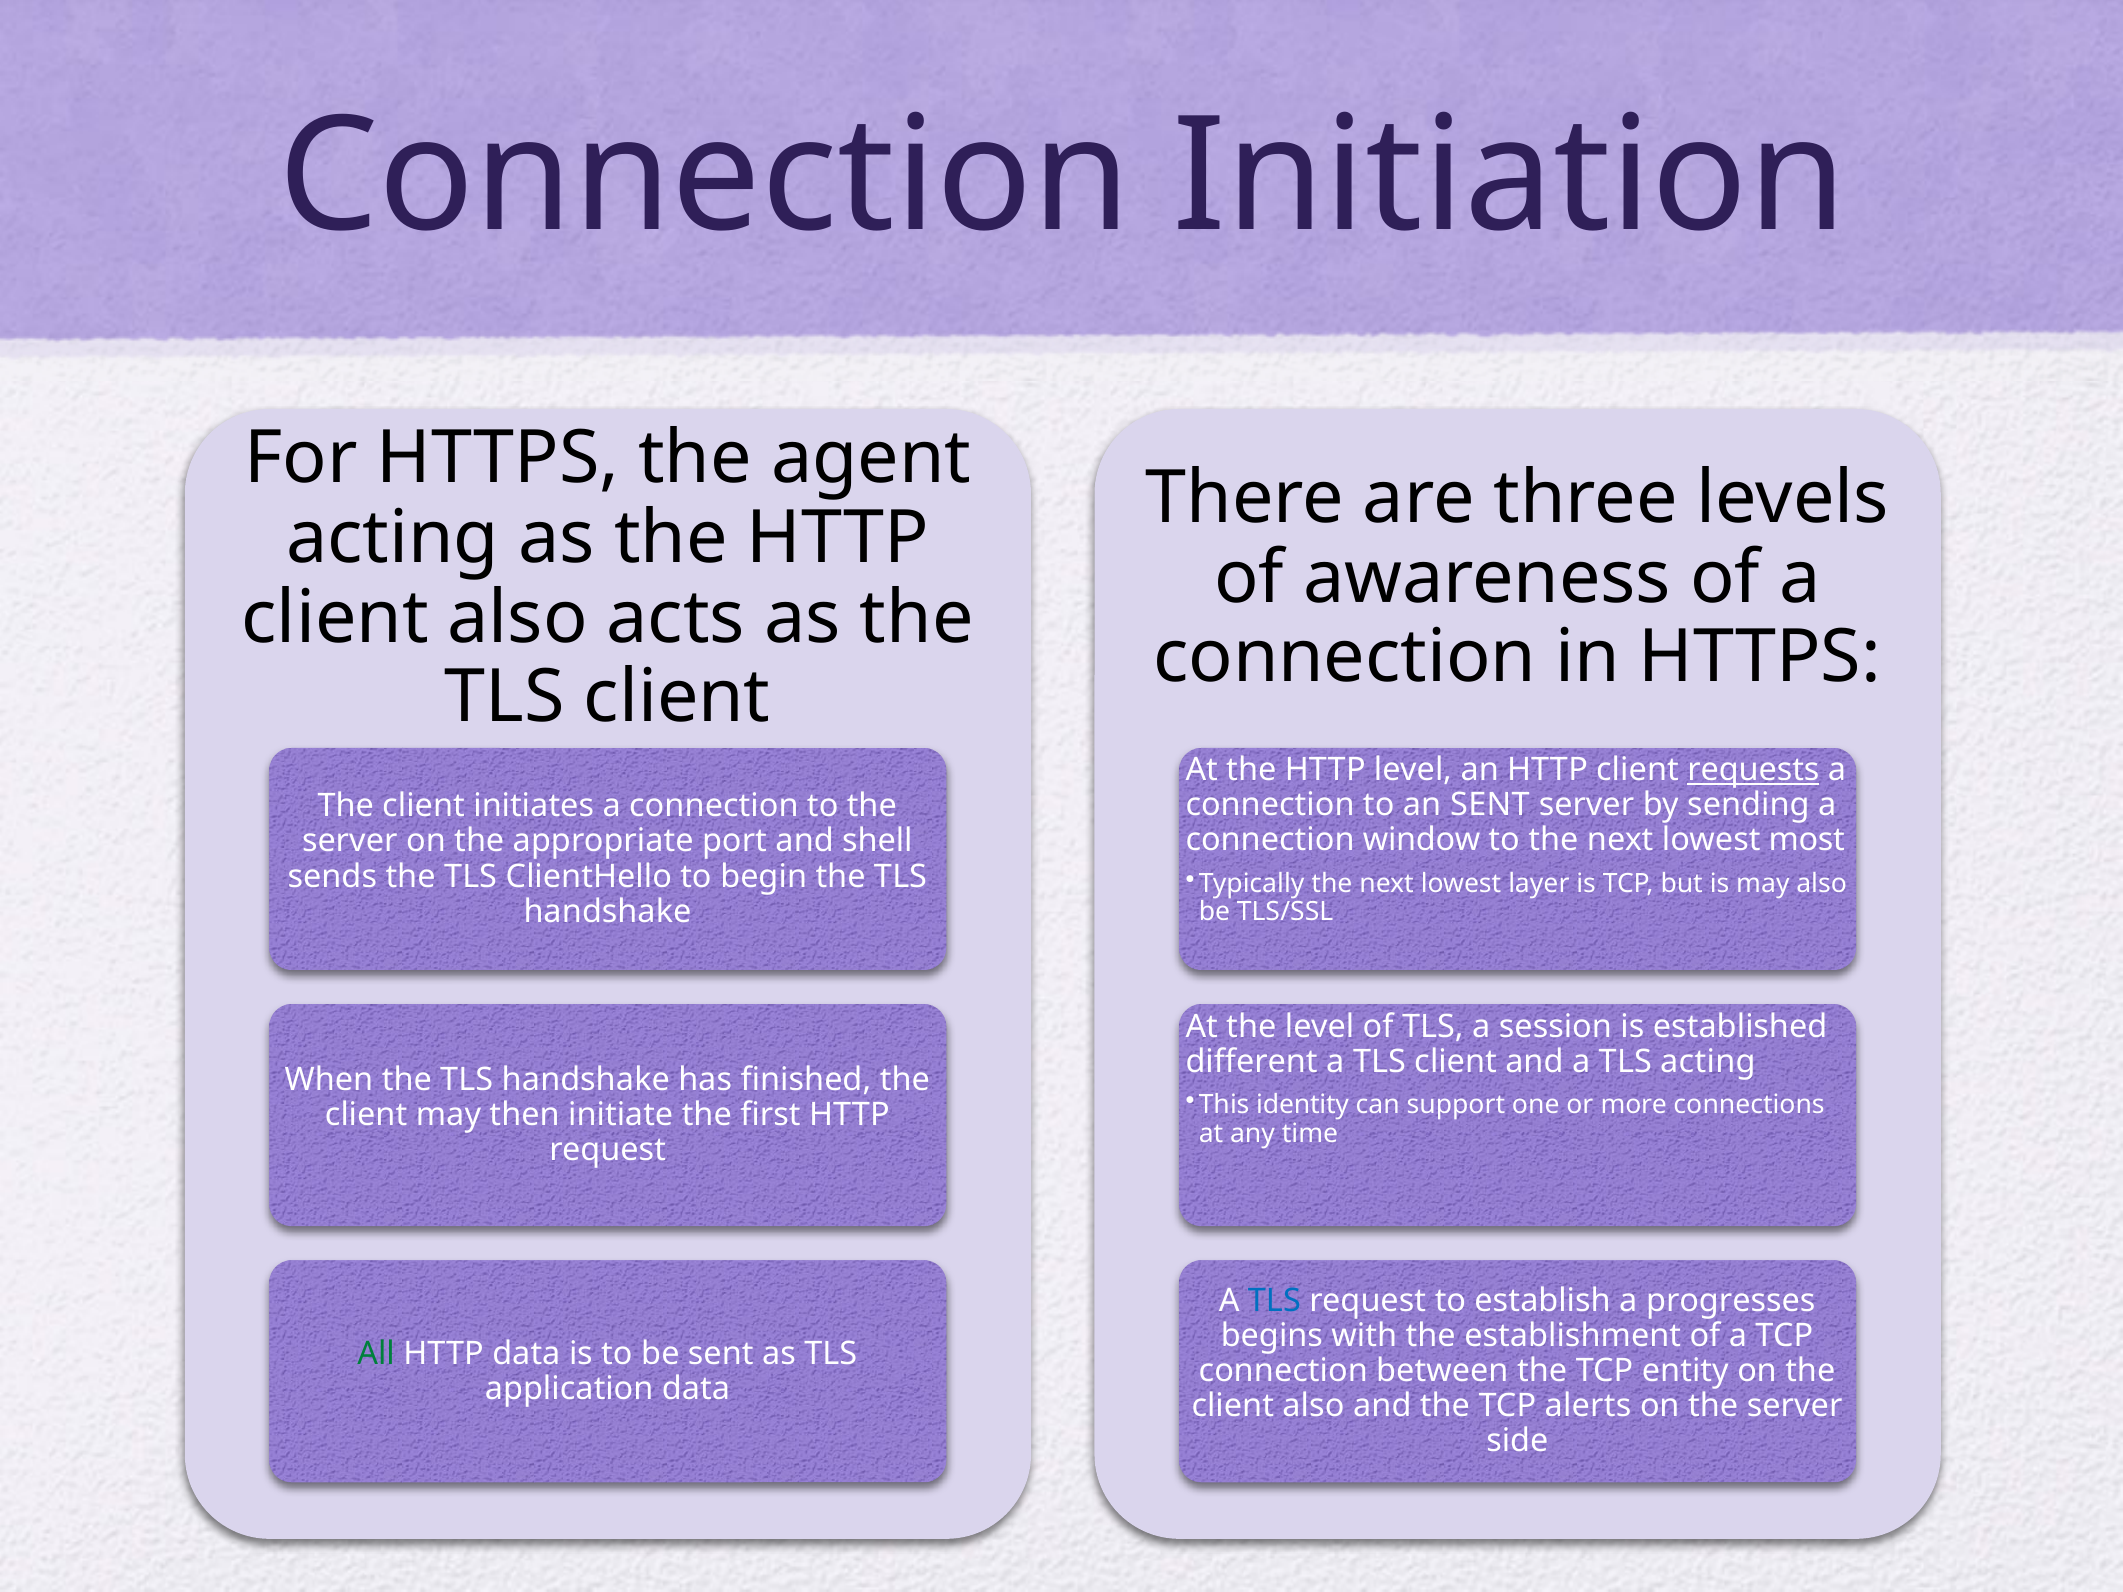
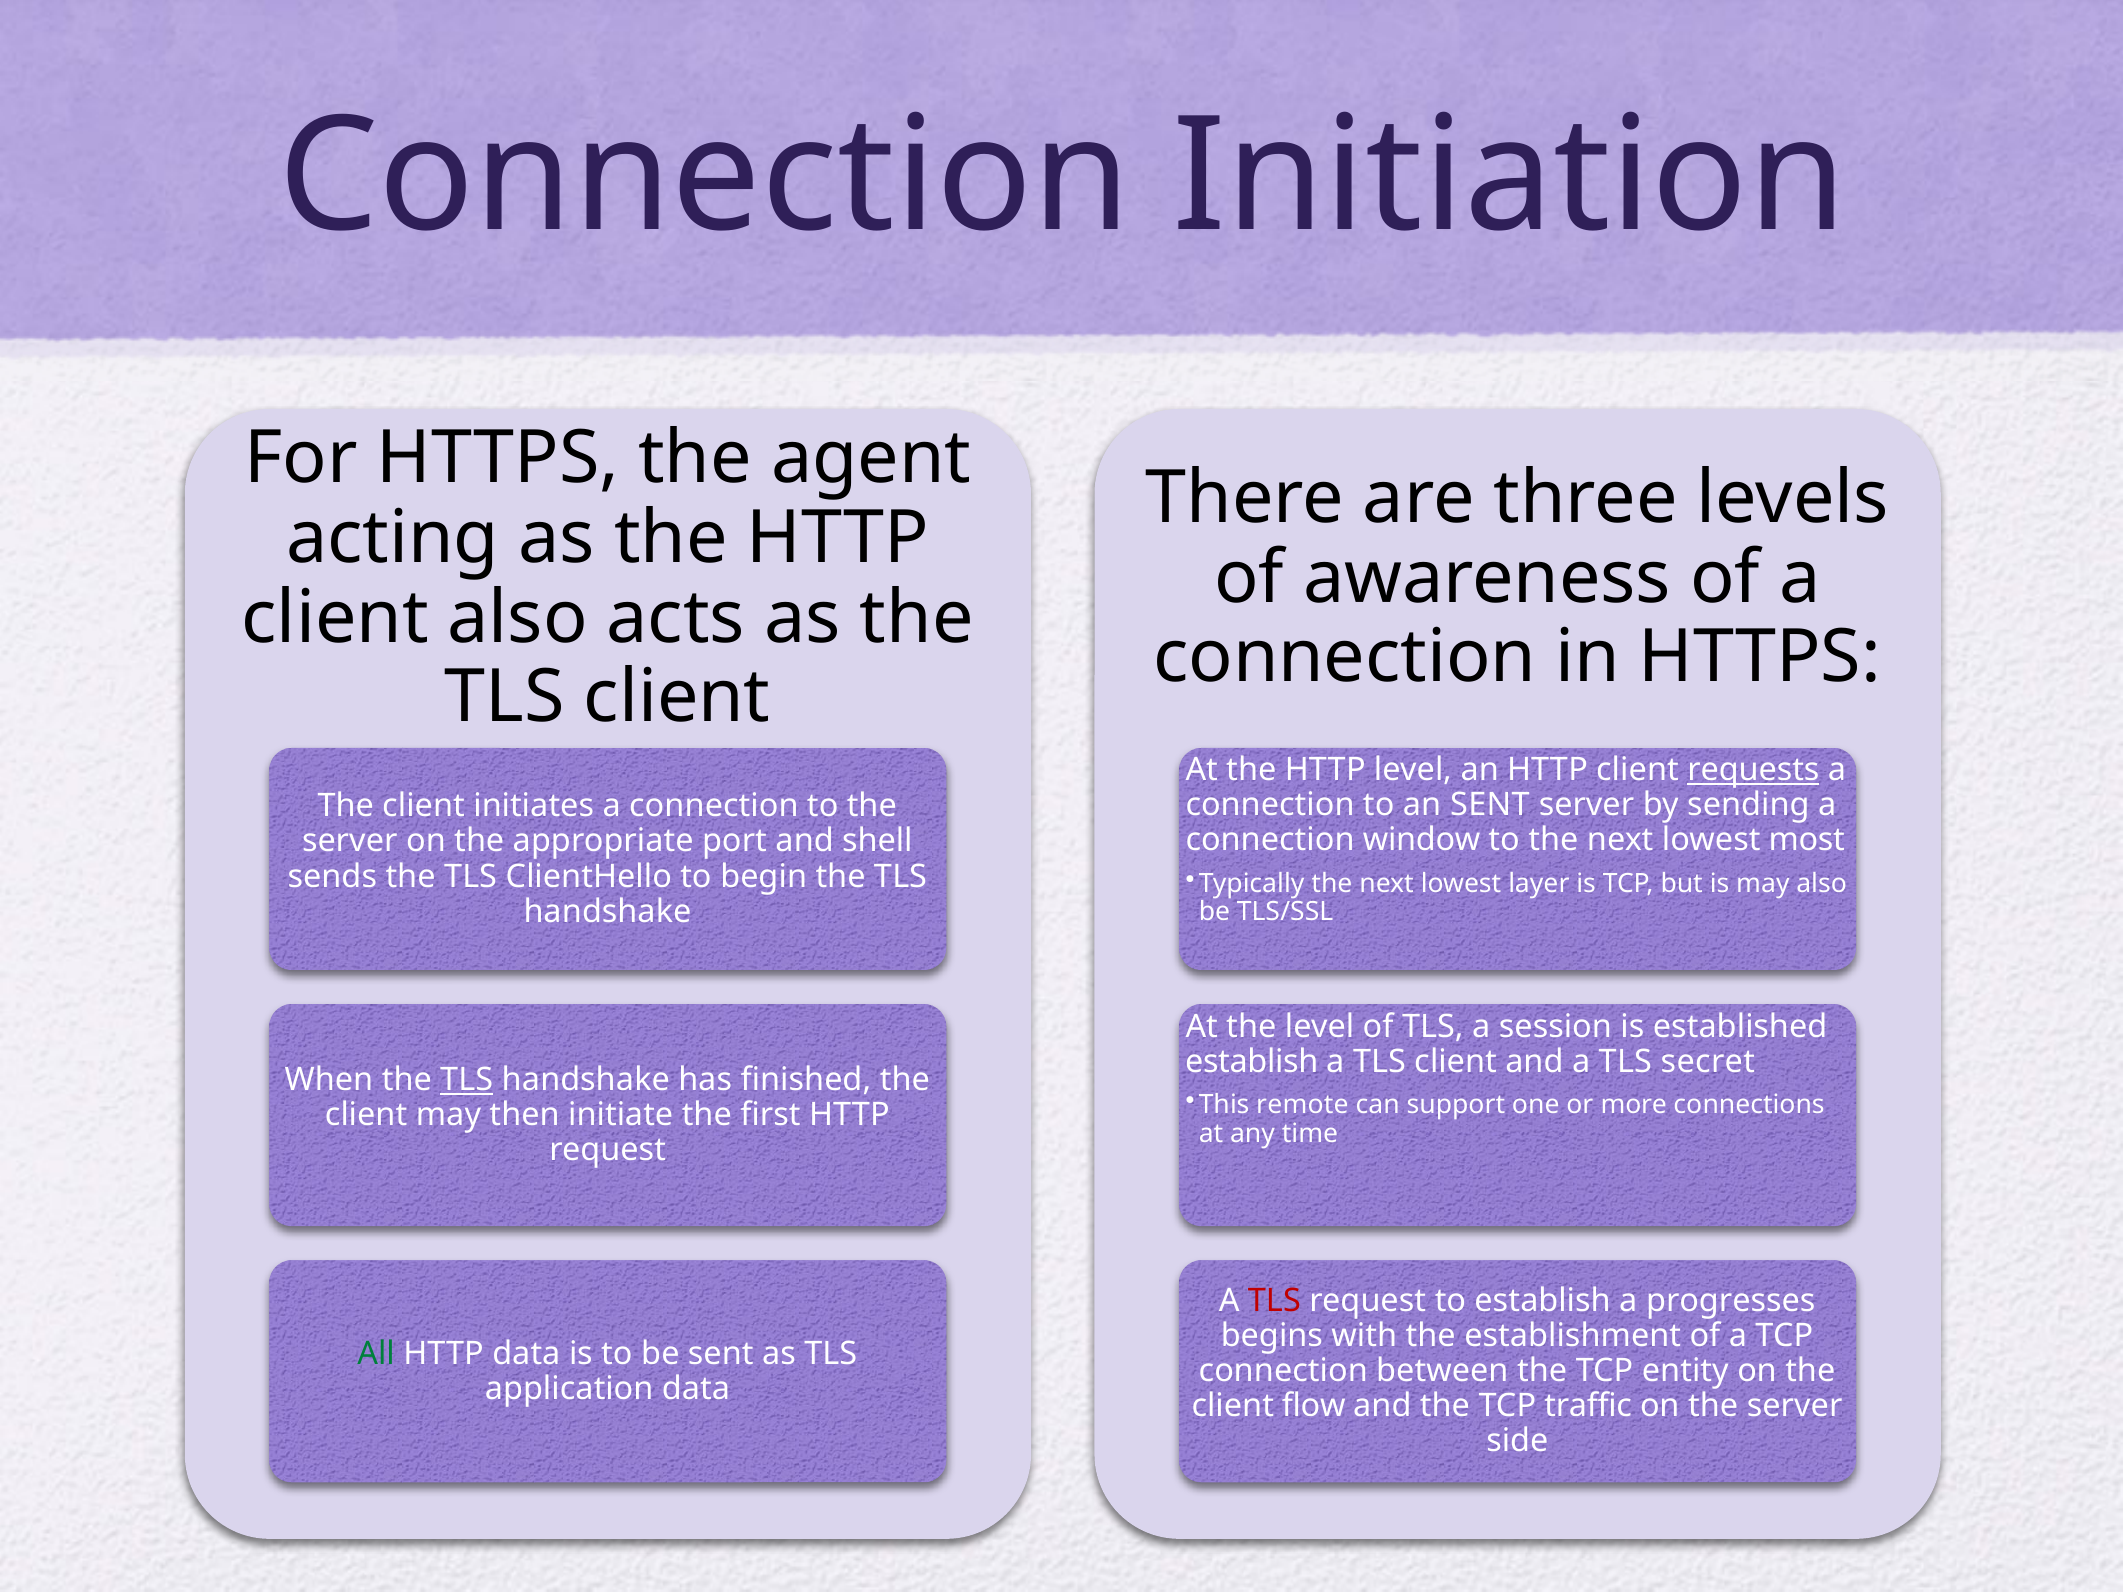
different at (1252, 1061): different -> establish
TLS acting: acting -> secret
TLS at (467, 1080) underline: none -> present
identity: identity -> remote
TLS at (1274, 1301) colour: blue -> red
also at (1313, 1406): also -> flow
alerts: alerts -> traffic
